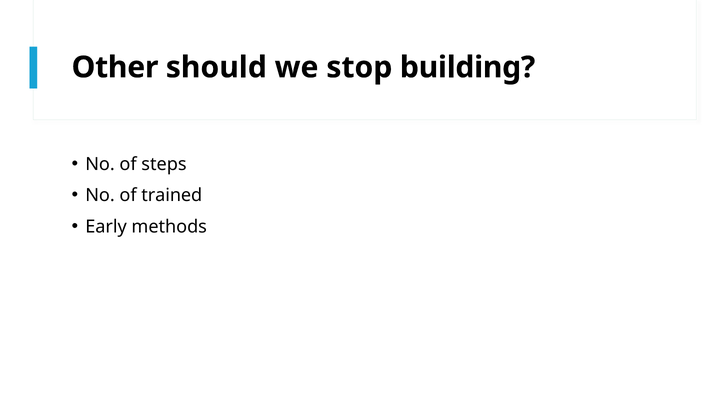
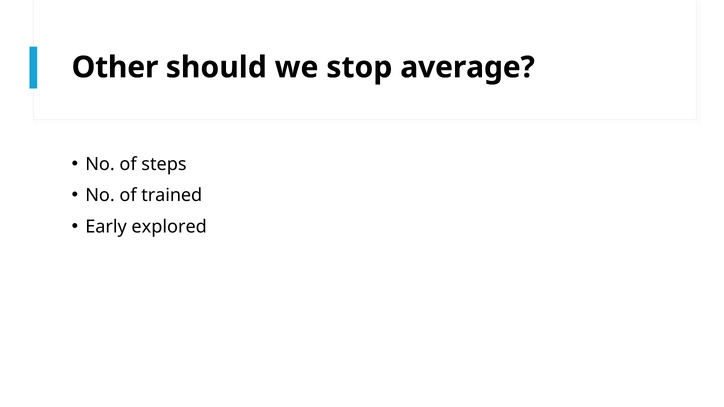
building: building -> average
methods: methods -> explored
